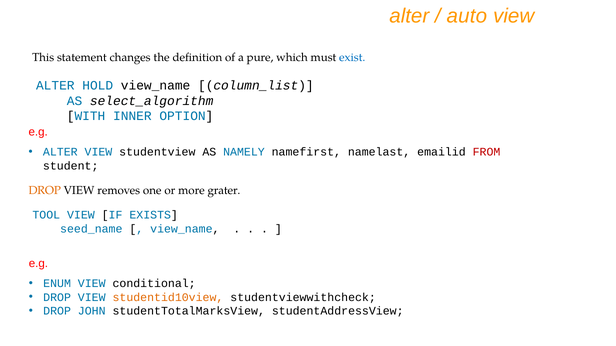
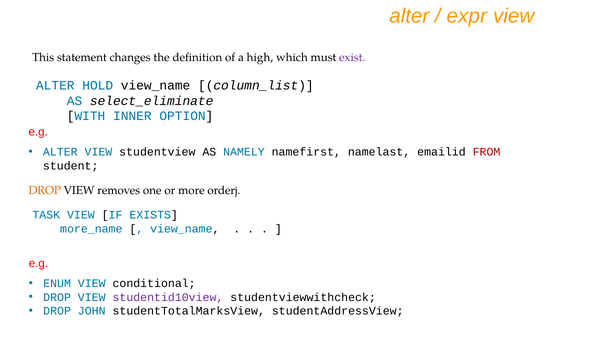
auto: auto -> expr
pure: pure -> high
exist colour: blue -> purple
select_algorithm: select_algorithm -> select_eliminate
grater: grater -> orderj
TOOL: TOOL -> TASK
seed_name: seed_name -> more_name
studentid10view colour: orange -> purple
